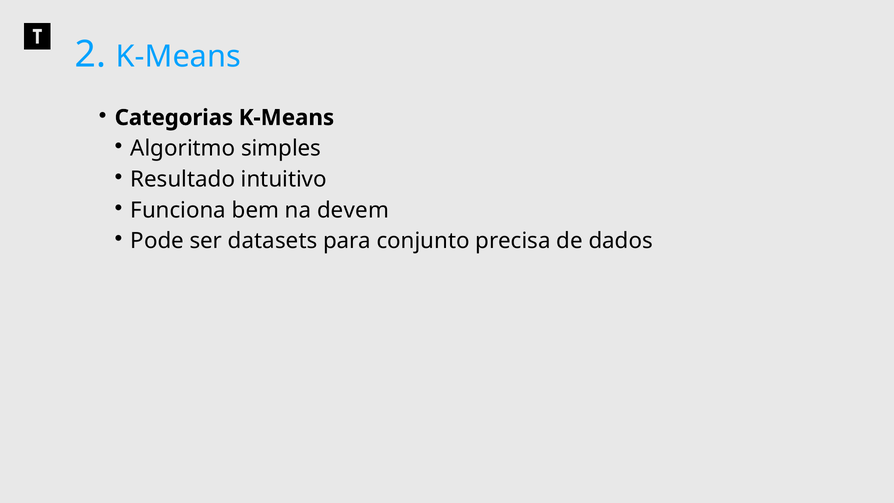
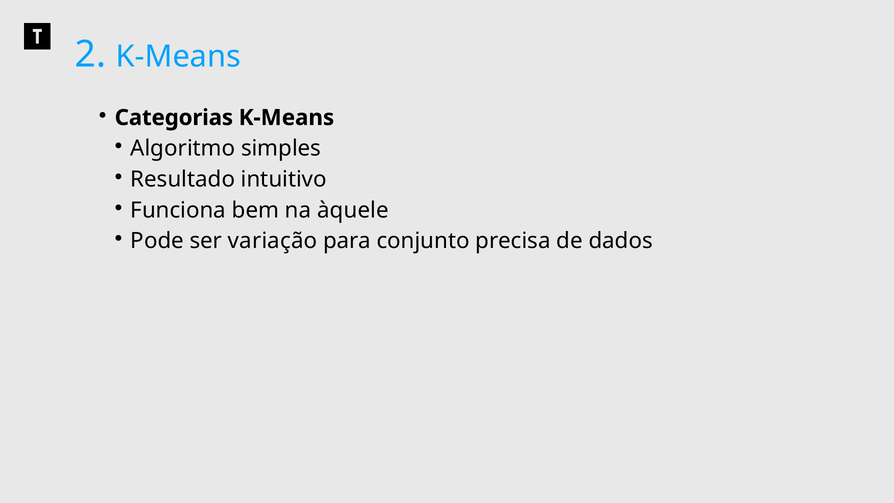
devem: devem -> àquele
datasets: datasets -> variação
